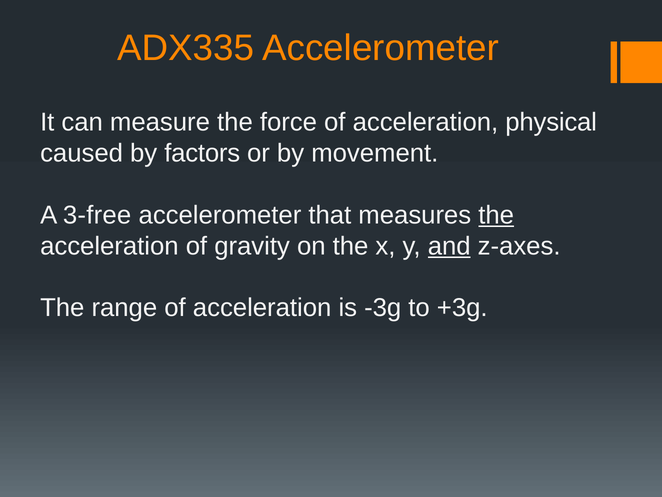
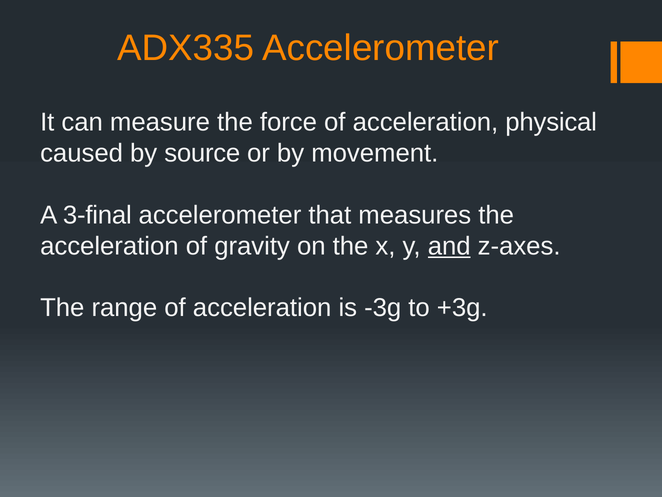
factors: factors -> source
3-free: 3-free -> 3-final
the at (496, 215) underline: present -> none
